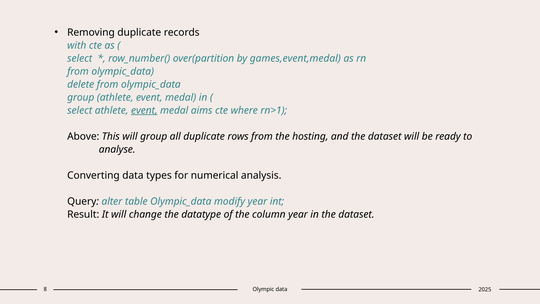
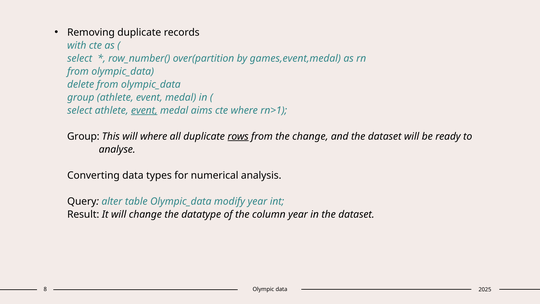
Above at (83, 136): Above -> Group
will group: group -> where
rows underline: none -> present
the hosting: hosting -> change
